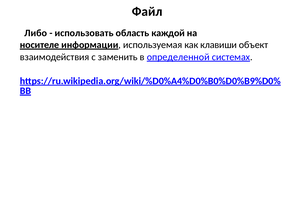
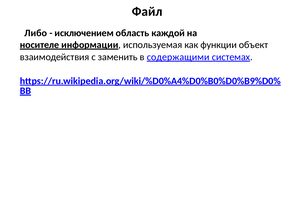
использовать: использовать -> исключением
клавиши: клавиши -> функции
определенной: определенной -> содержащими
